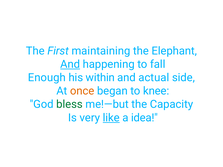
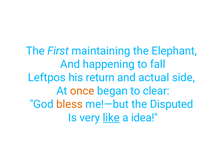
And at (70, 64) underline: present -> none
Enough: Enough -> Leftpos
within: within -> return
knee: knee -> clear
bless colour: green -> orange
Capacity: Capacity -> Disputed
